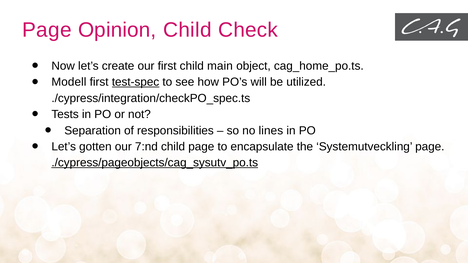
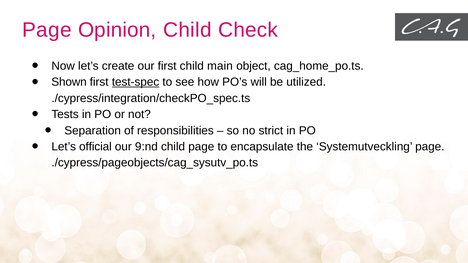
Modell: Modell -> Shown
lines: lines -> strict
gotten: gotten -> official
7:nd: 7:nd -> 9:nd
./cypress/pageobjects/cag_sysutv_po.ts underline: present -> none
